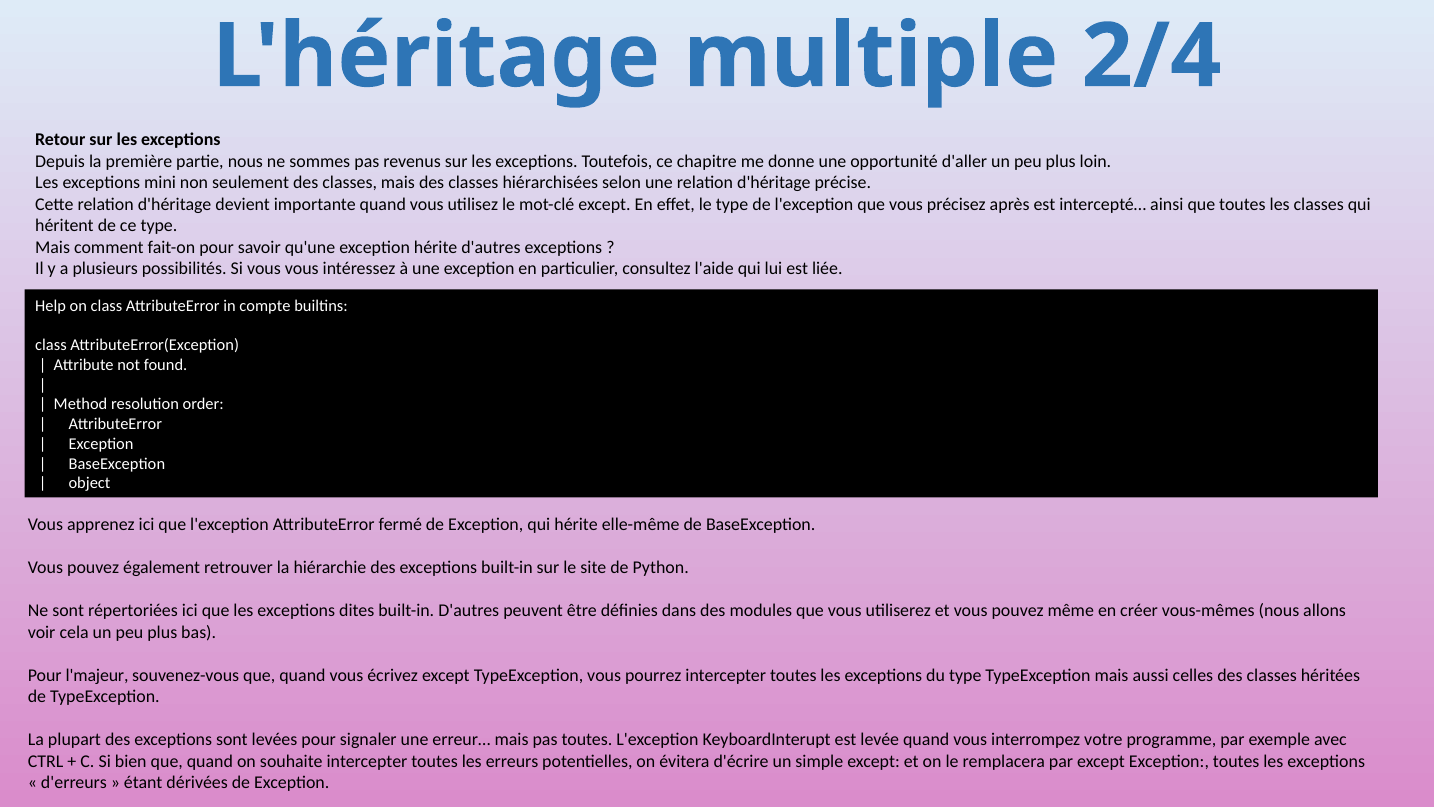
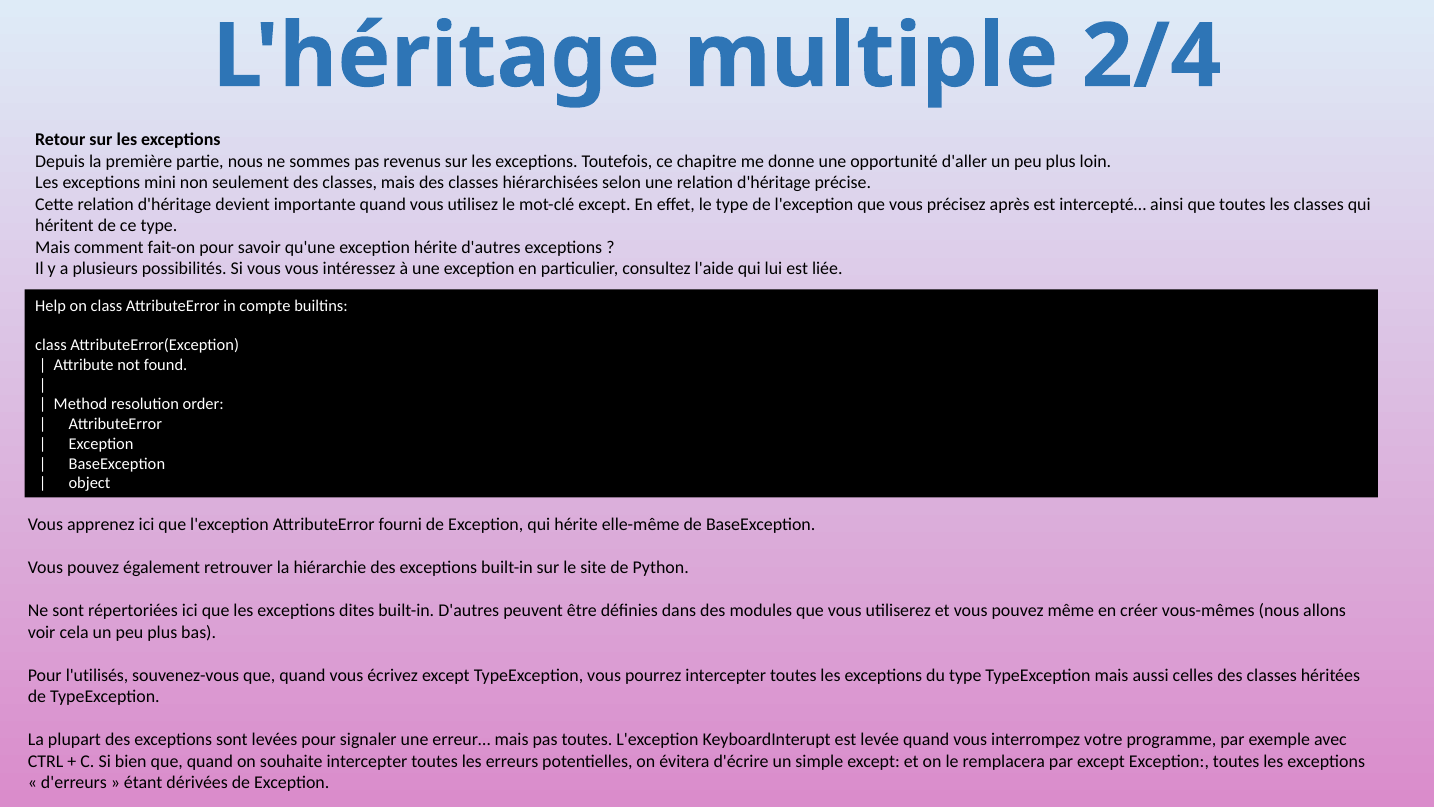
fermé: fermé -> fourni
l'majeur: l'majeur -> l'utilisés
